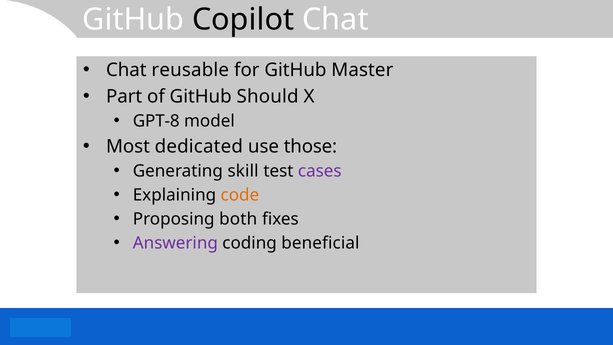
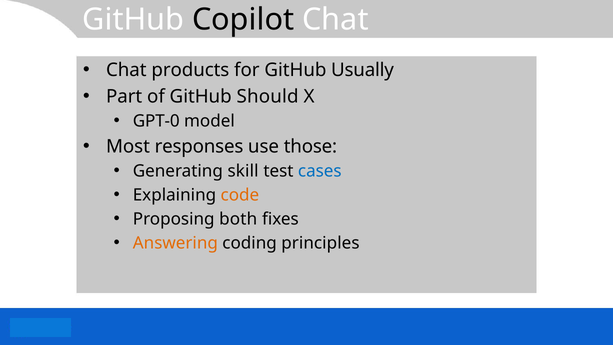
reusable: reusable -> products
Master: Master -> Usually
GPT-8: GPT-8 -> GPT-0
dedicated: dedicated -> responses
cases colour: purple -> blue
Answering colour: purple -> orange
beneficial: beneficial -> principles
